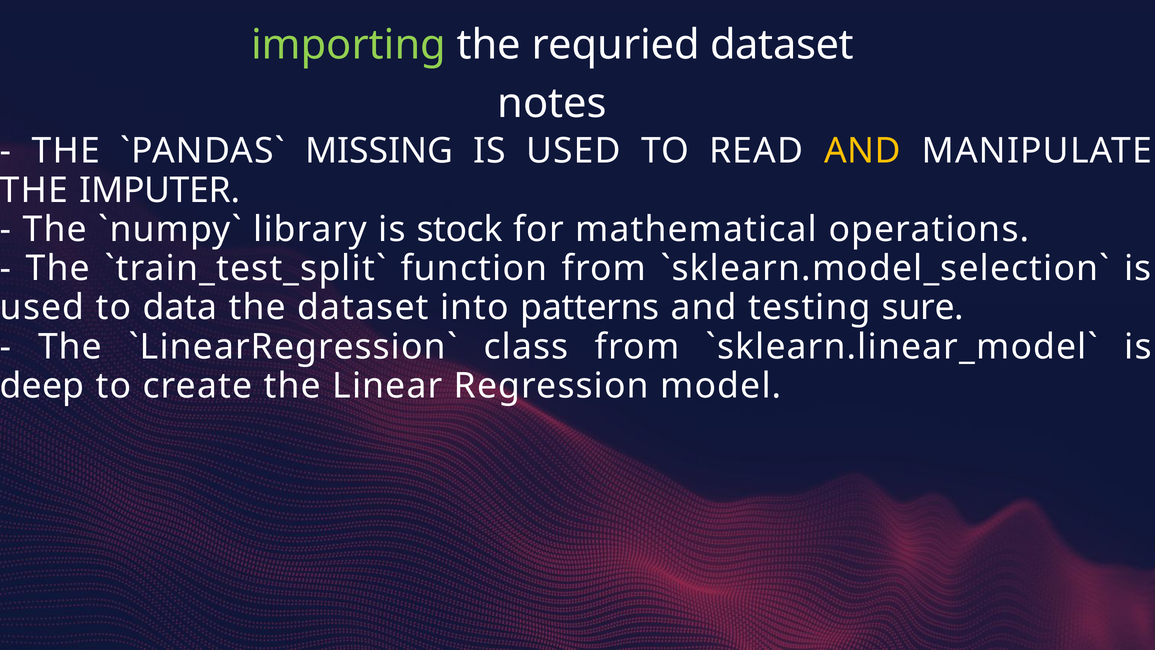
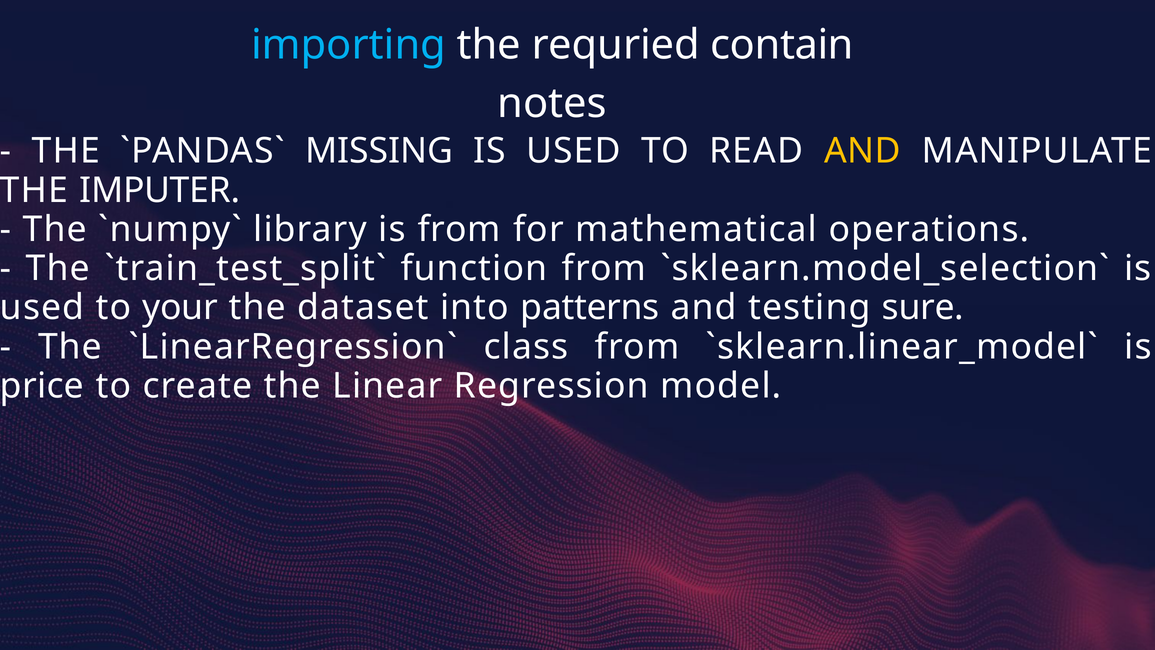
importing colour: light green -> light blue
requried dataset: dataset -> contain
is stock: stock -> from
data: data -> your
deep: deep -> price
